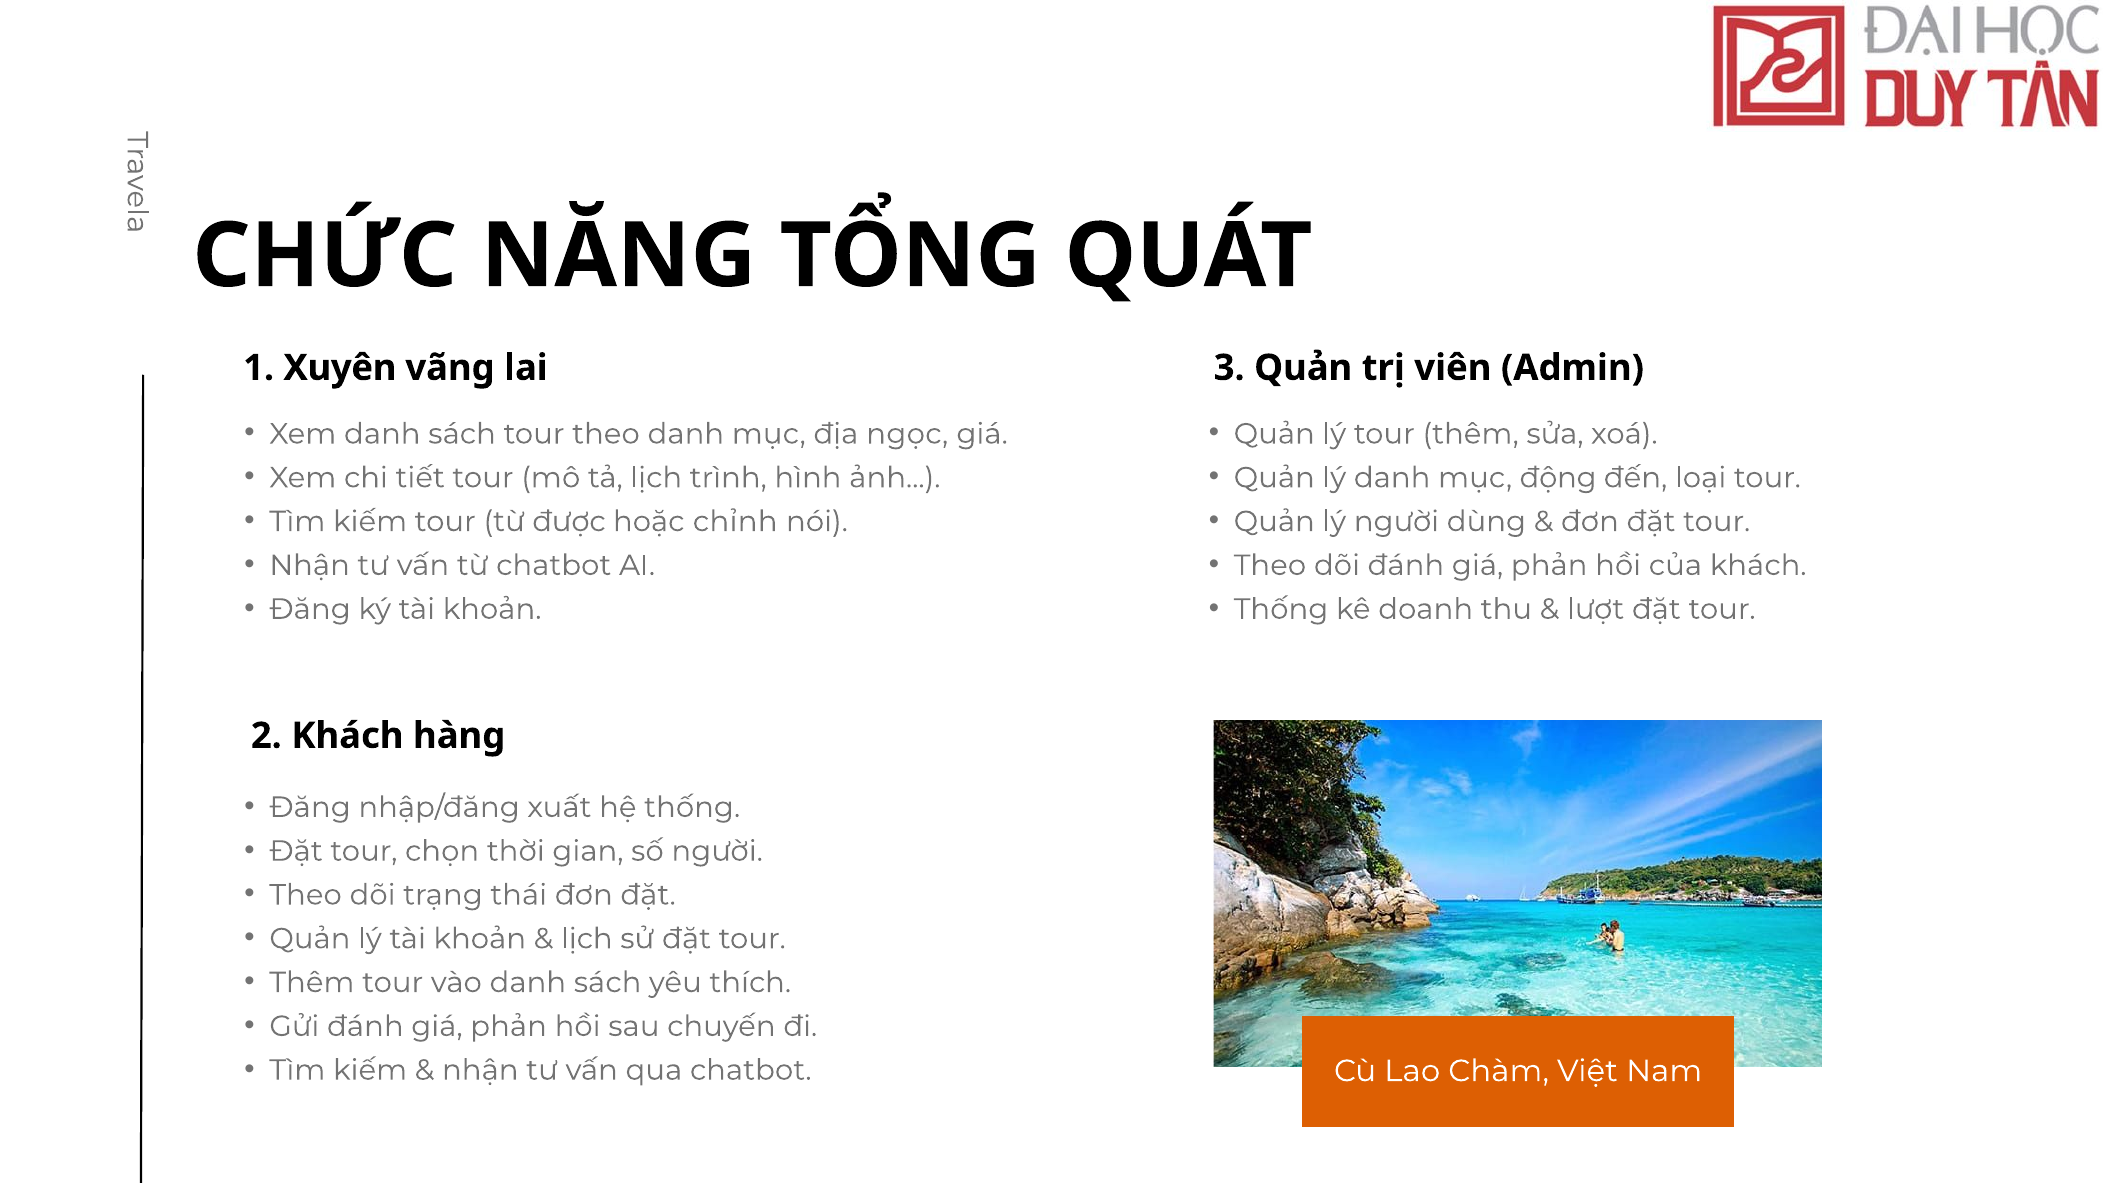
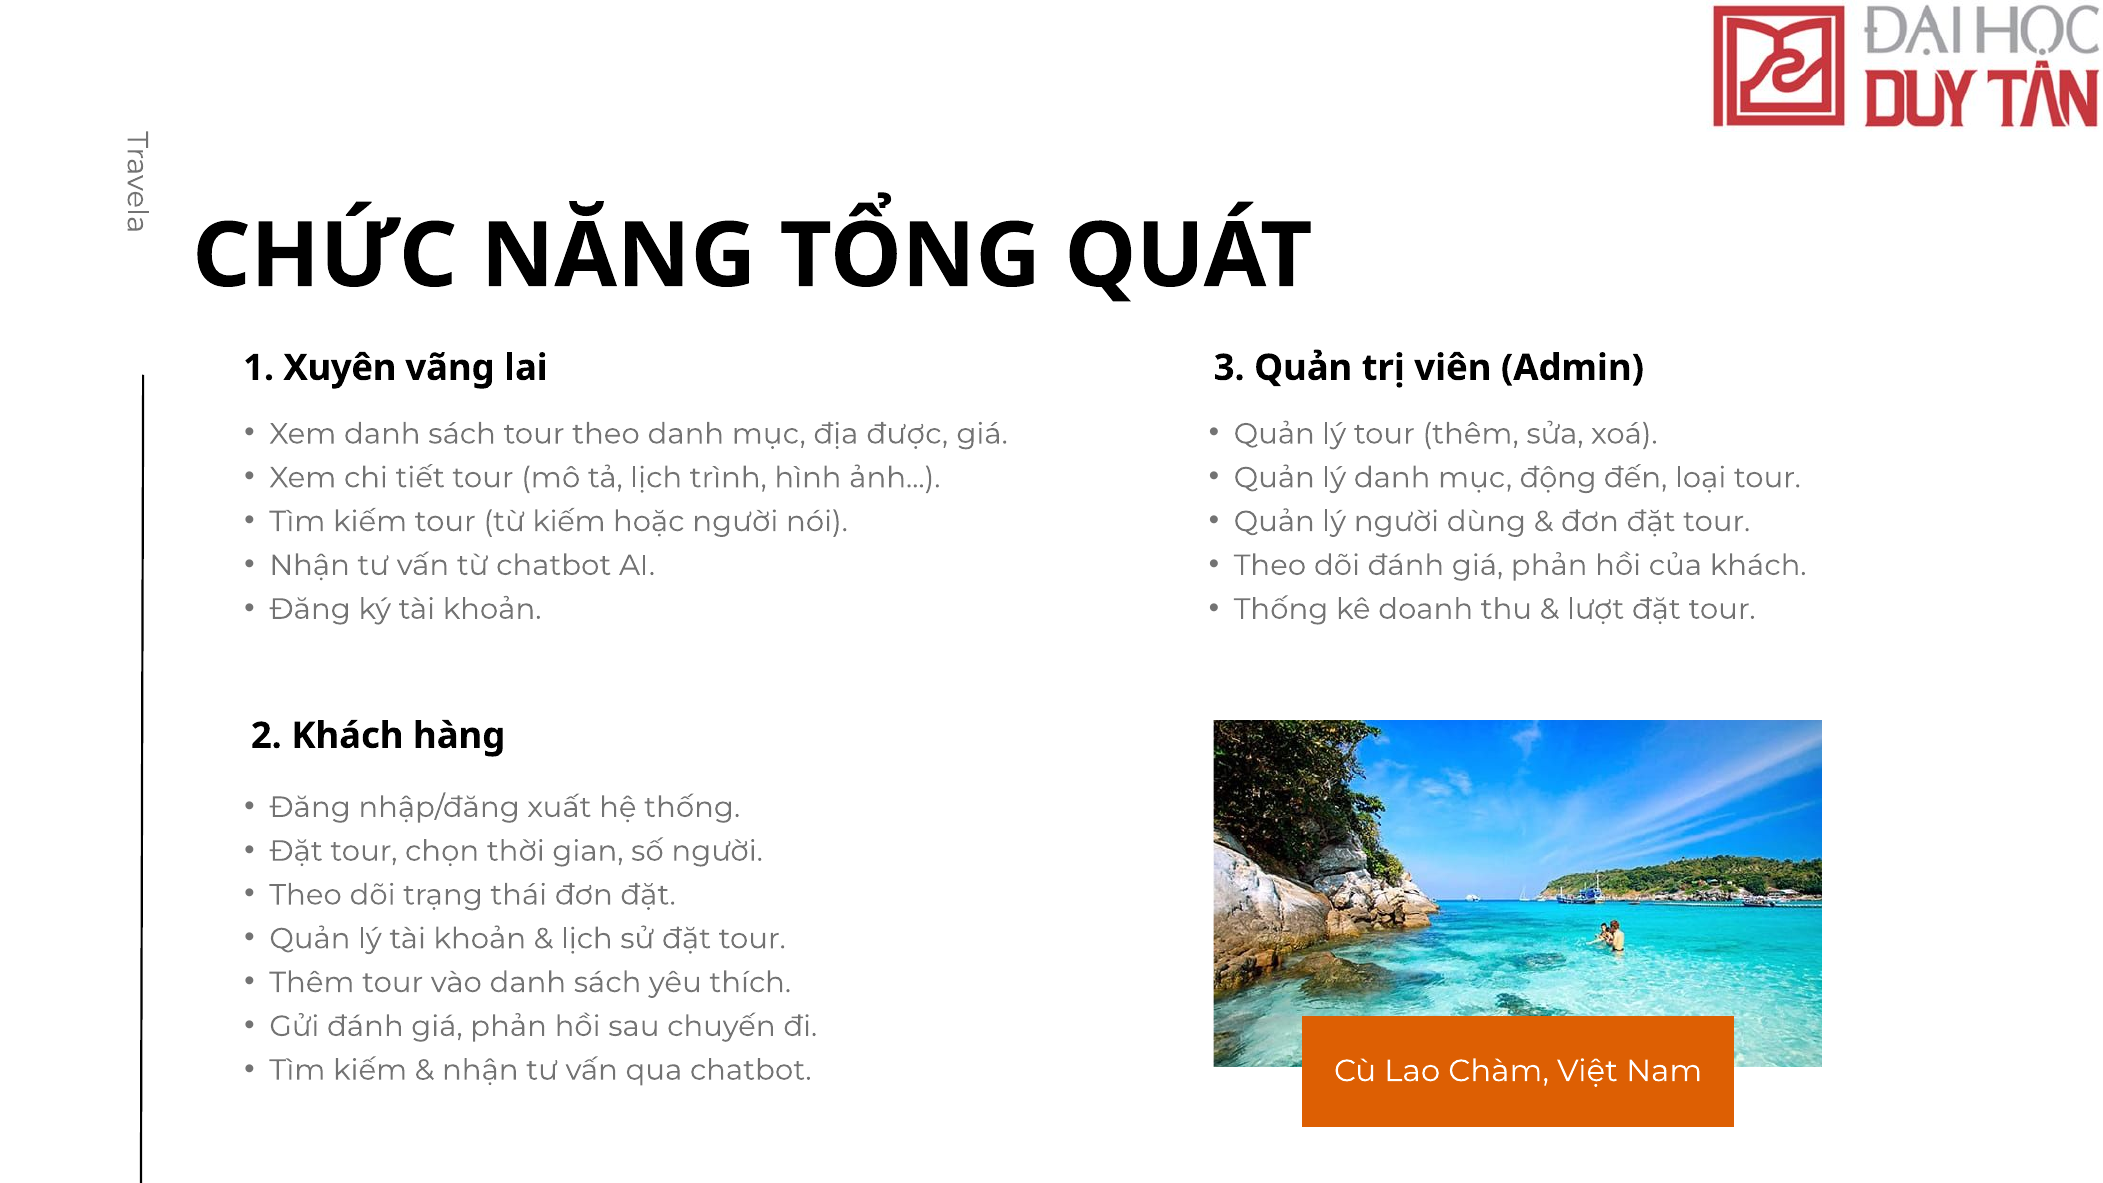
ngọc: ngọc -> được
từ được: được -> kiếm
hoặc chỉnh: chỉnh -> người
